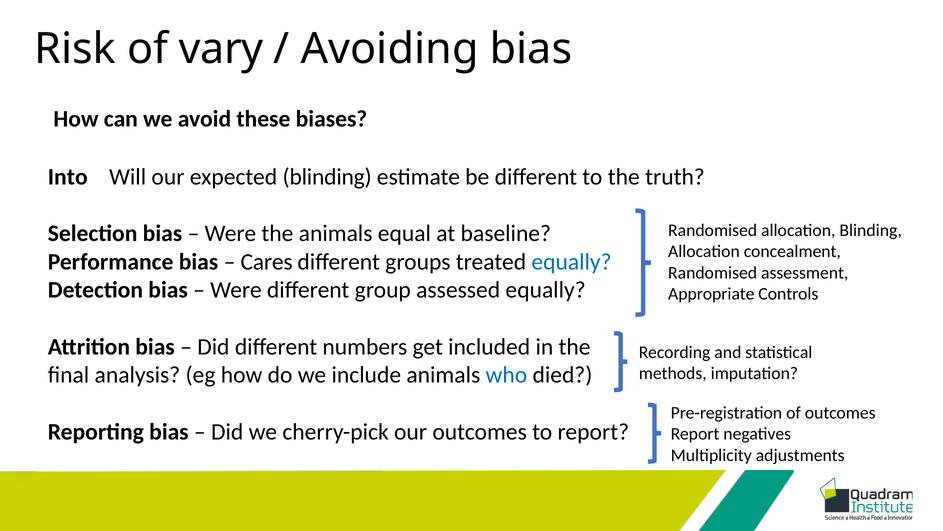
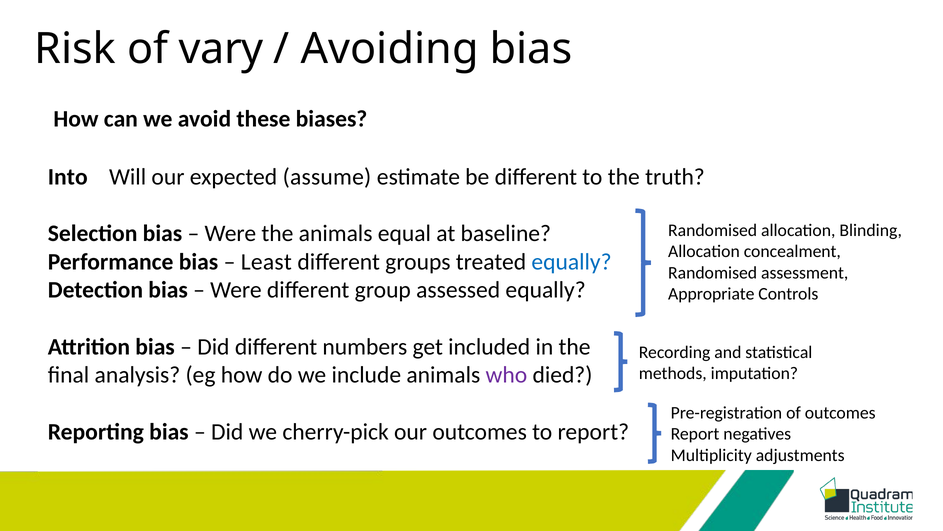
expected blinding: blinding -> assume
Cares: Cares -> Least
who colour: blue -> purple
